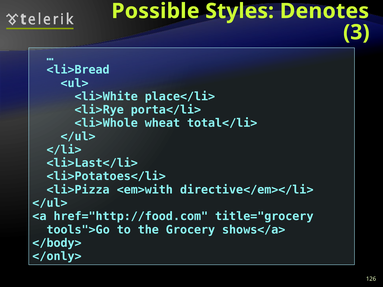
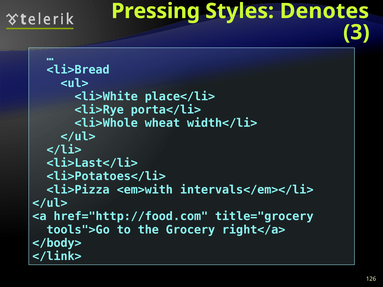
Possible: Possible -> Pressing
total</li>: total</li> -> width</li>
directive</em></li>: directive</em></li> -> intervals</em></li>
shows</a>: shows</a> -> right</a>
</only>: </only> -> </link>
